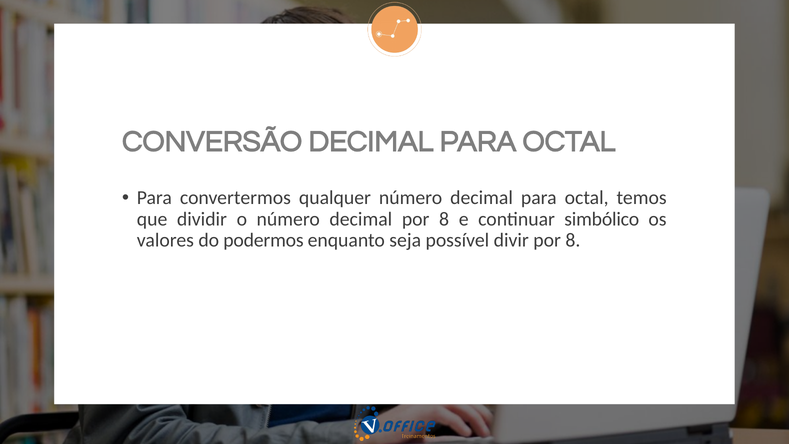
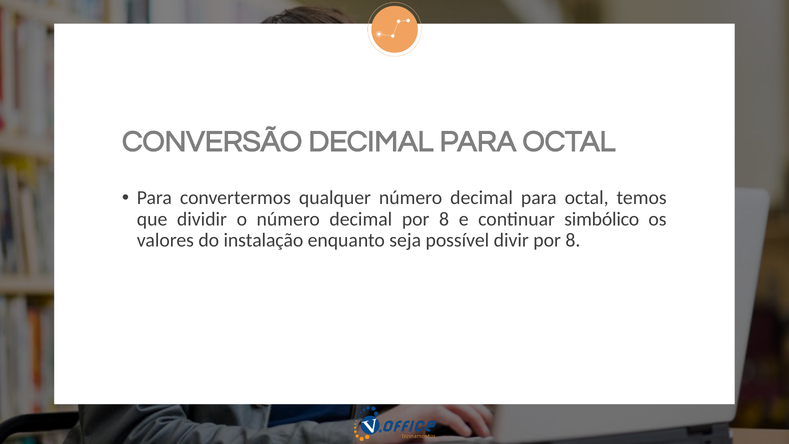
podermos: podermos -> instalação
